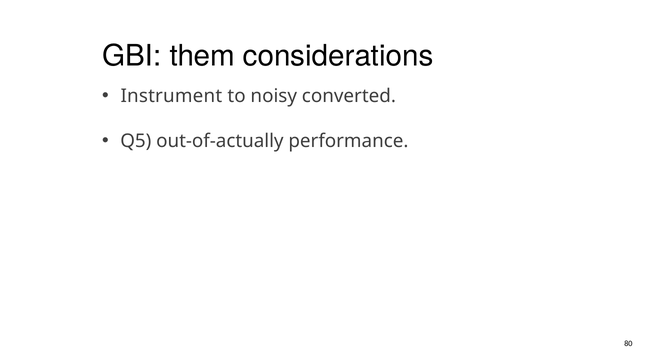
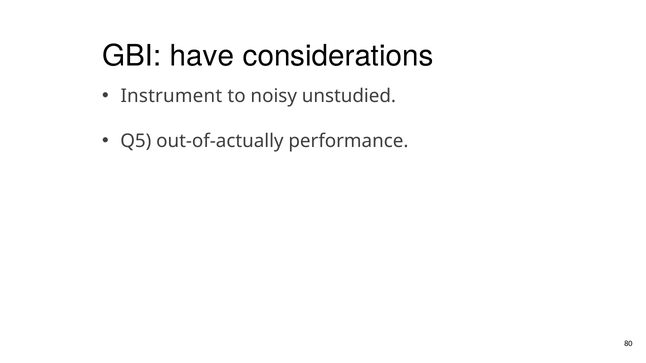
them: them -> have
converted: converted -> unstudied
